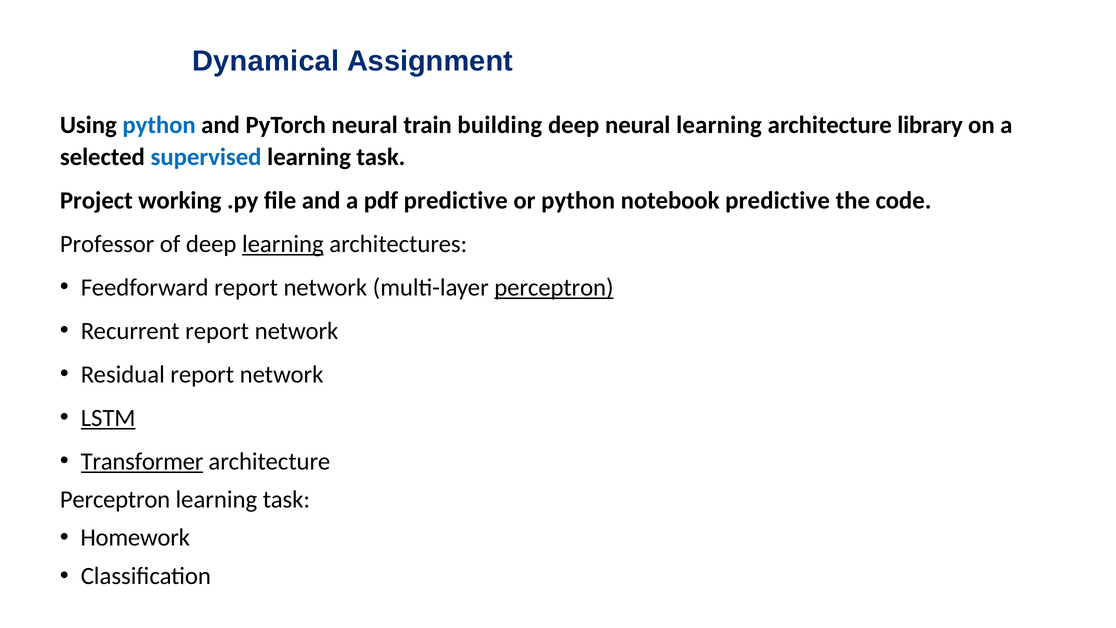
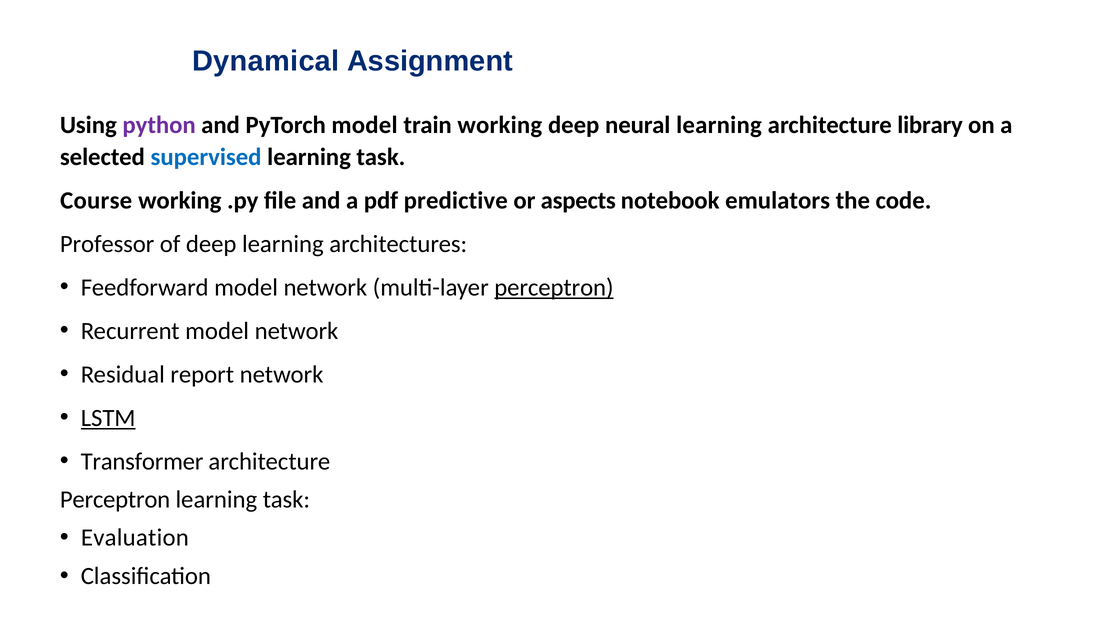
python at (159, 125) colour: blue -> purple
PyTorch neural: neural -> model
train building: building -> working
Project: Project -> Course
or python: python -> aspects
notebook predictive: predictive -> emulators
learning at (283, 244) underline: present -> none
Feedforward report: report -> model
Recurrent report: report -> model
Transformer underline: present -> none
Homework: Homework -> Evaluation
